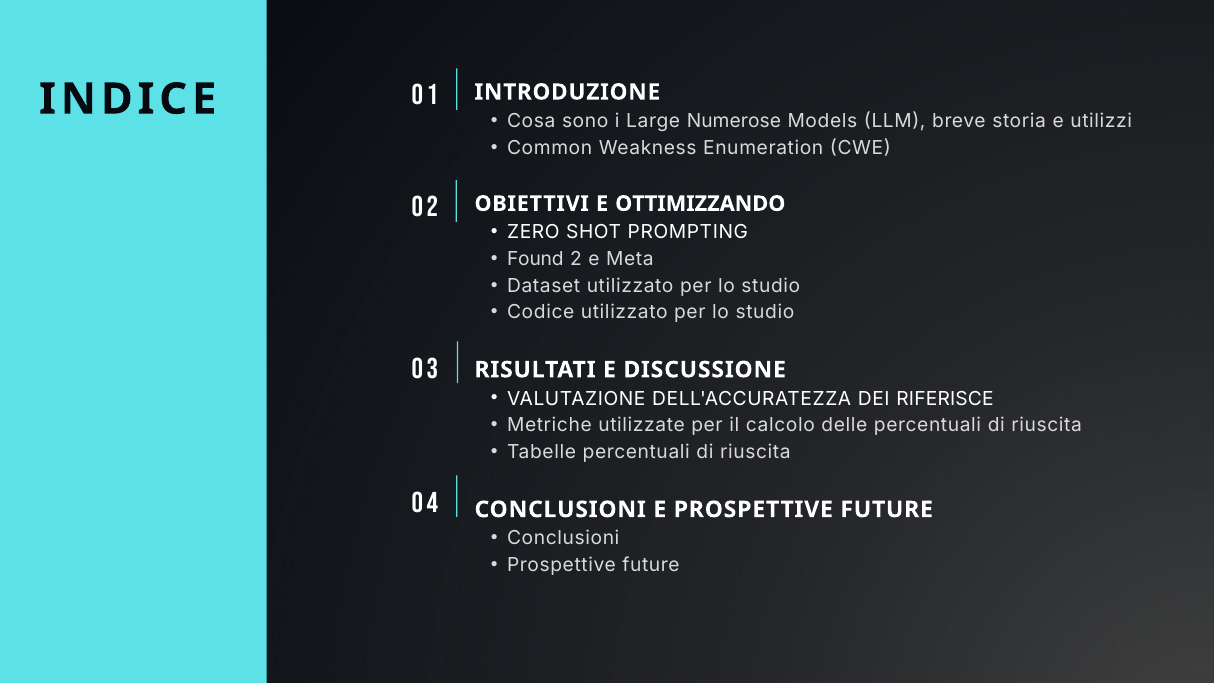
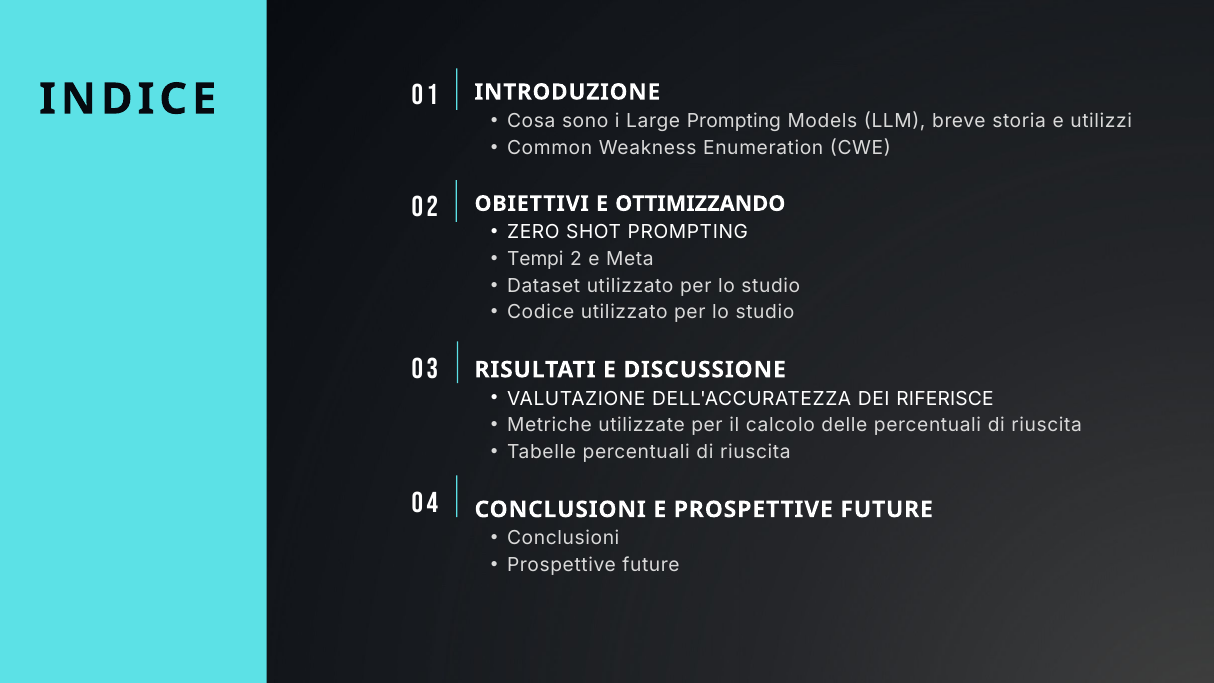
Large Numerose: Numerose -> Prompting
Found: Found -> Tempi
